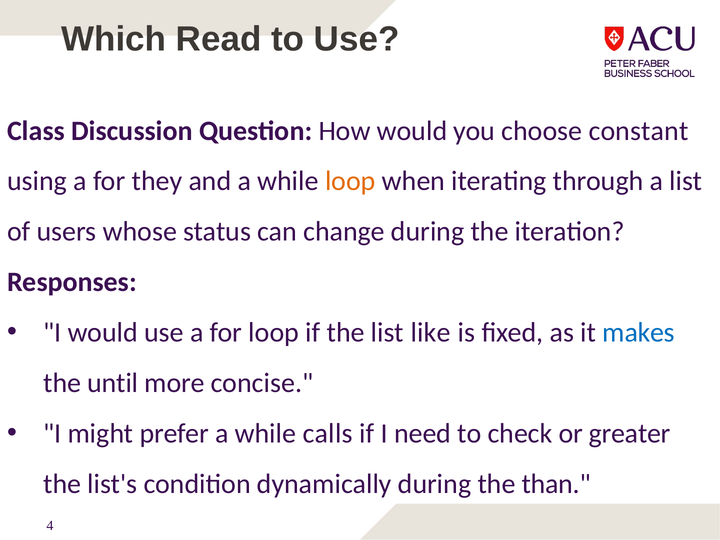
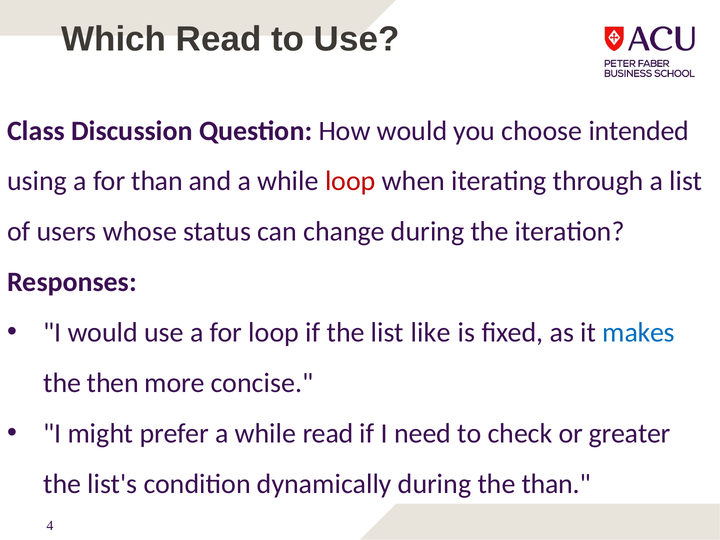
constant: constant -> intended
for they: they -> than
loop at (350, 181) colour: orange -> red
until: until -> then
while calls: calls -> read
